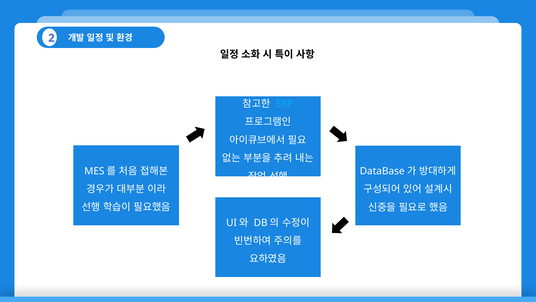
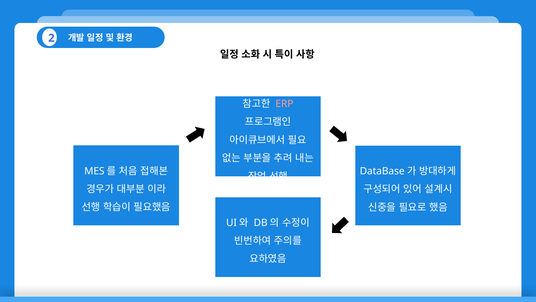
ERP colour: light blue -> pink
